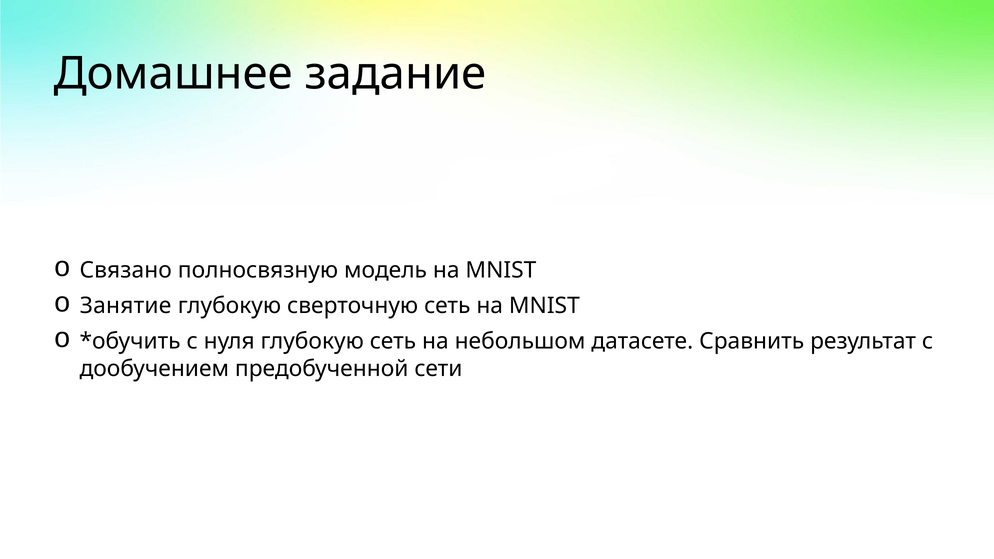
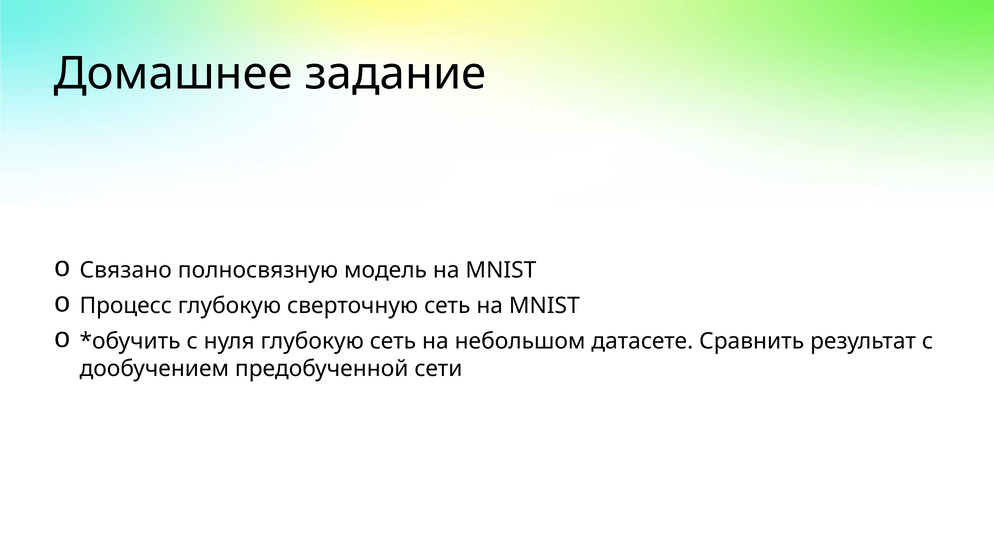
Занятие: Занятие -> Процесс
